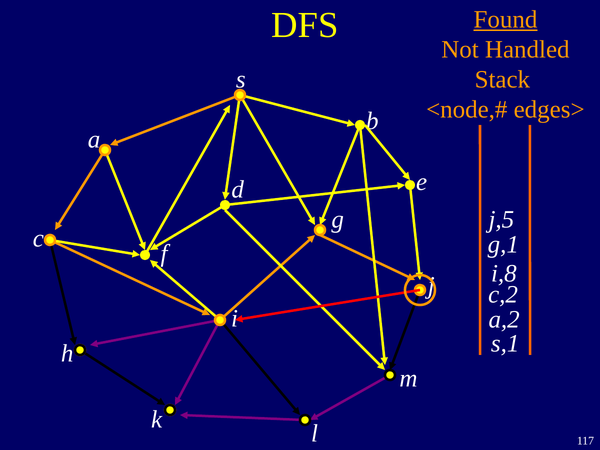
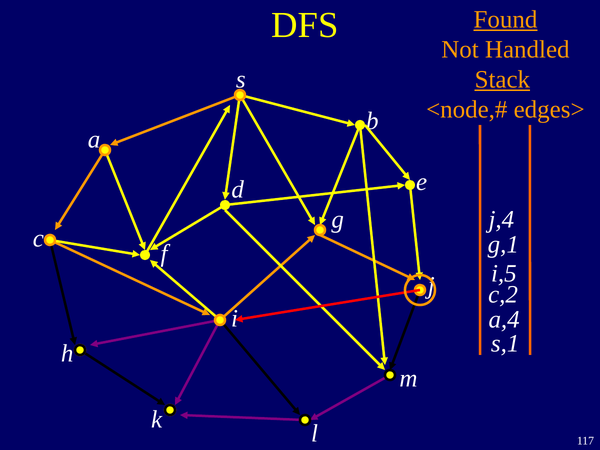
Stack underline: none -> present
j,5: j,5 -> j,4
i,8: i,8 -> i,5
a,2: a,2 -> a,4
